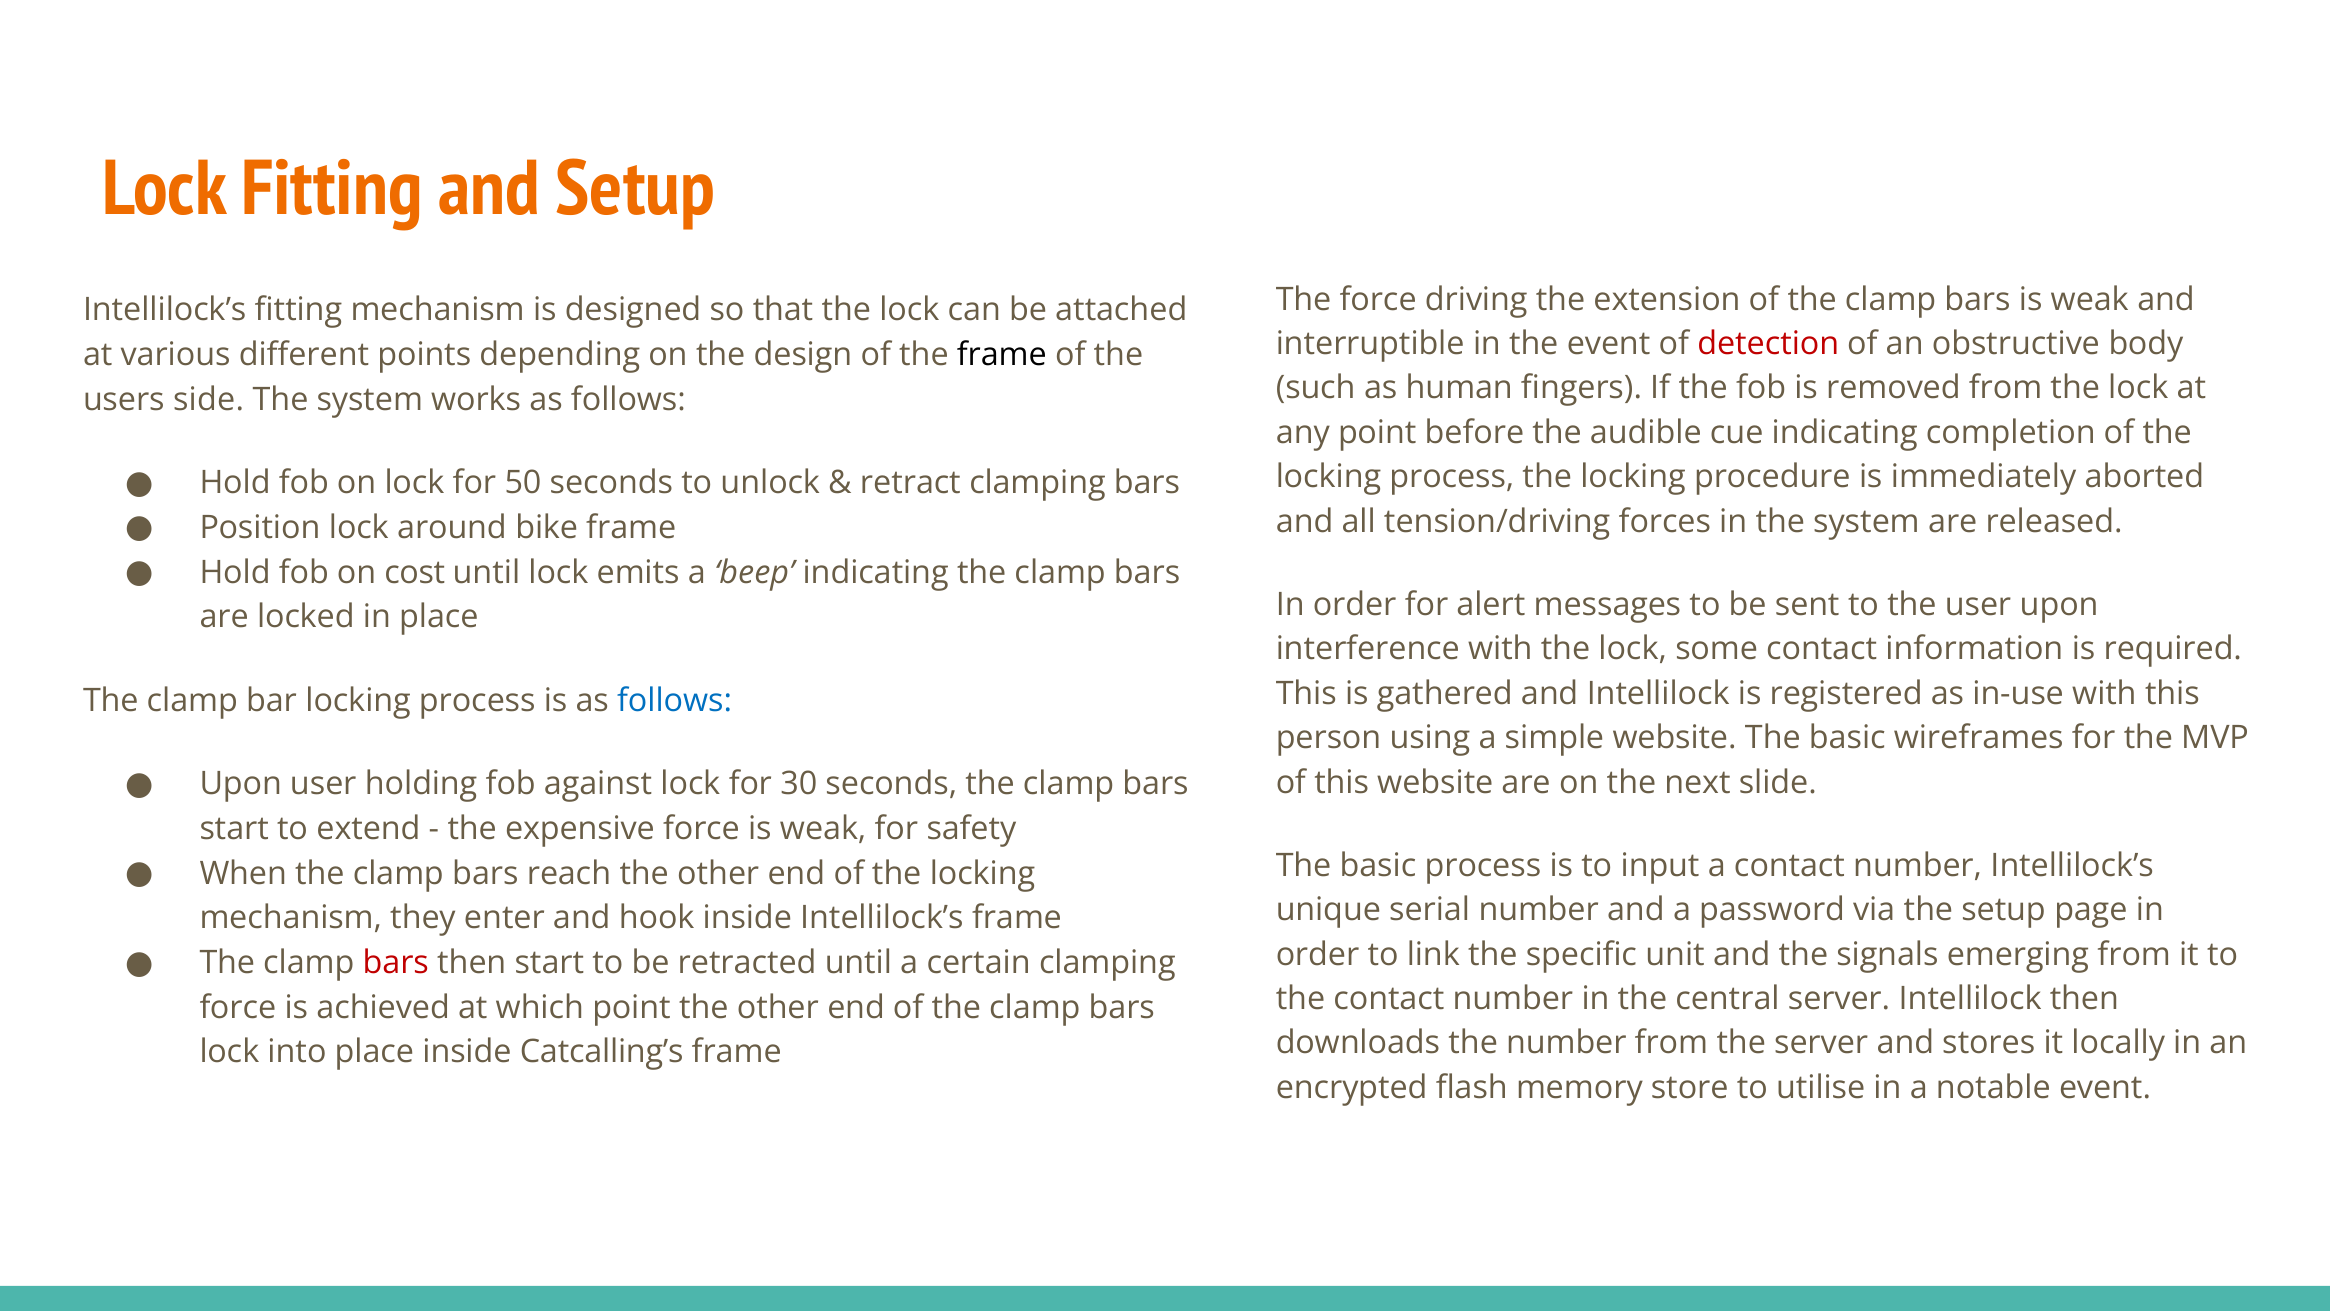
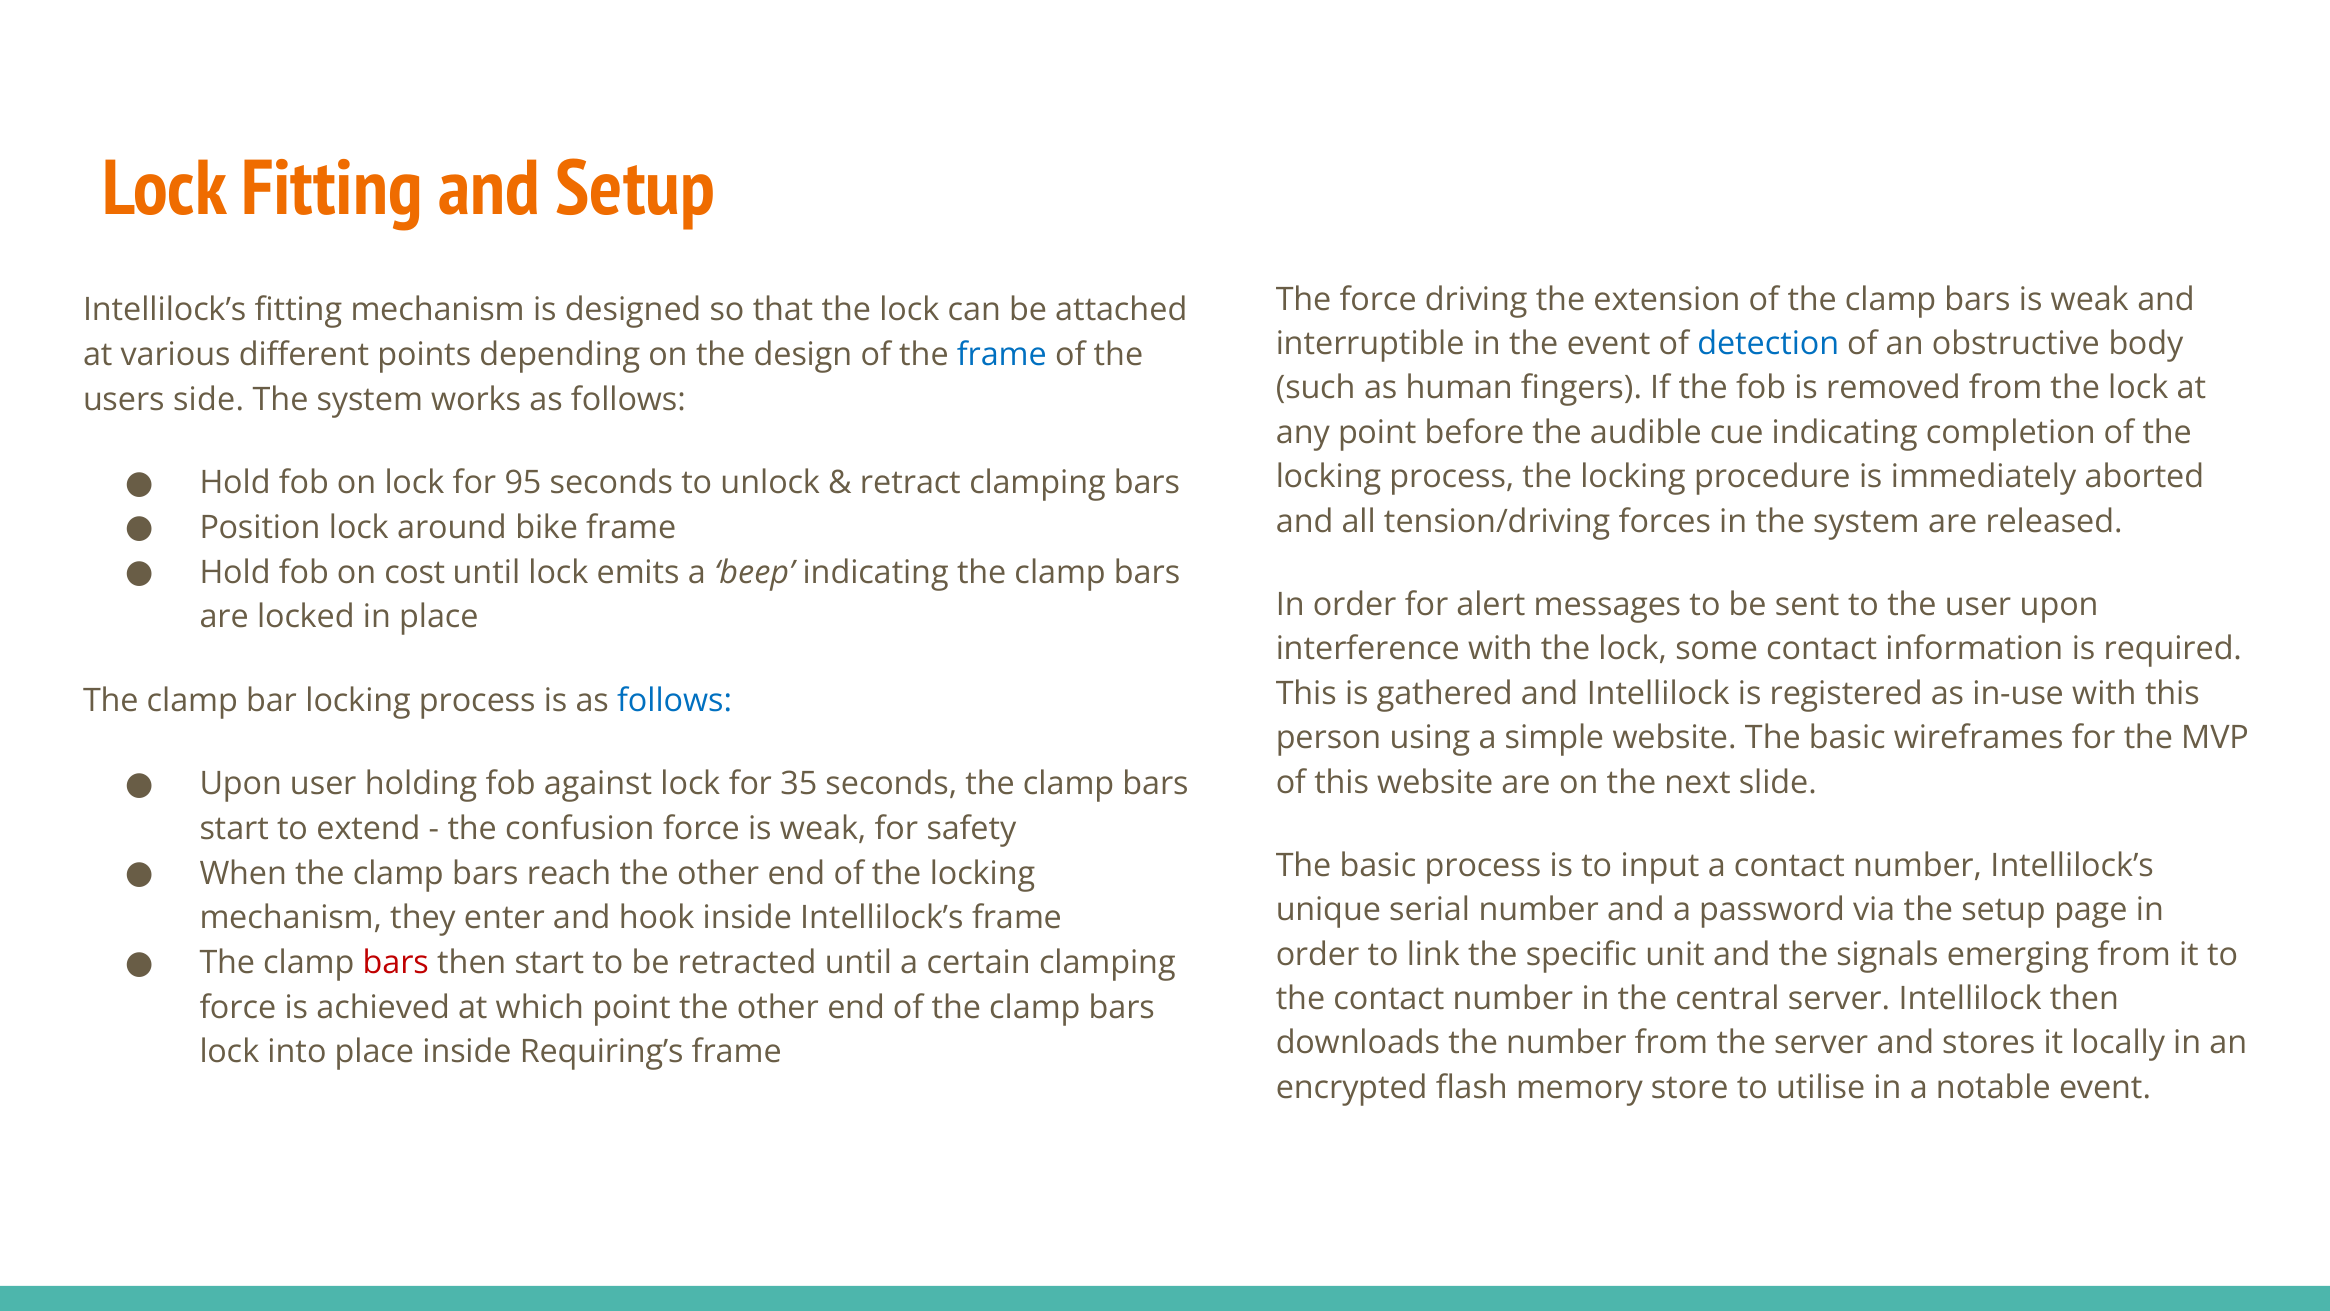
detection colour: red -> blue
frame at (1002, 355) colour: black -> blue
50: 50 -> 95
30: 30 -> 35
expensive: expensive -> confusion
Catcalling’s: Catcalling’s -> Requiring’s
